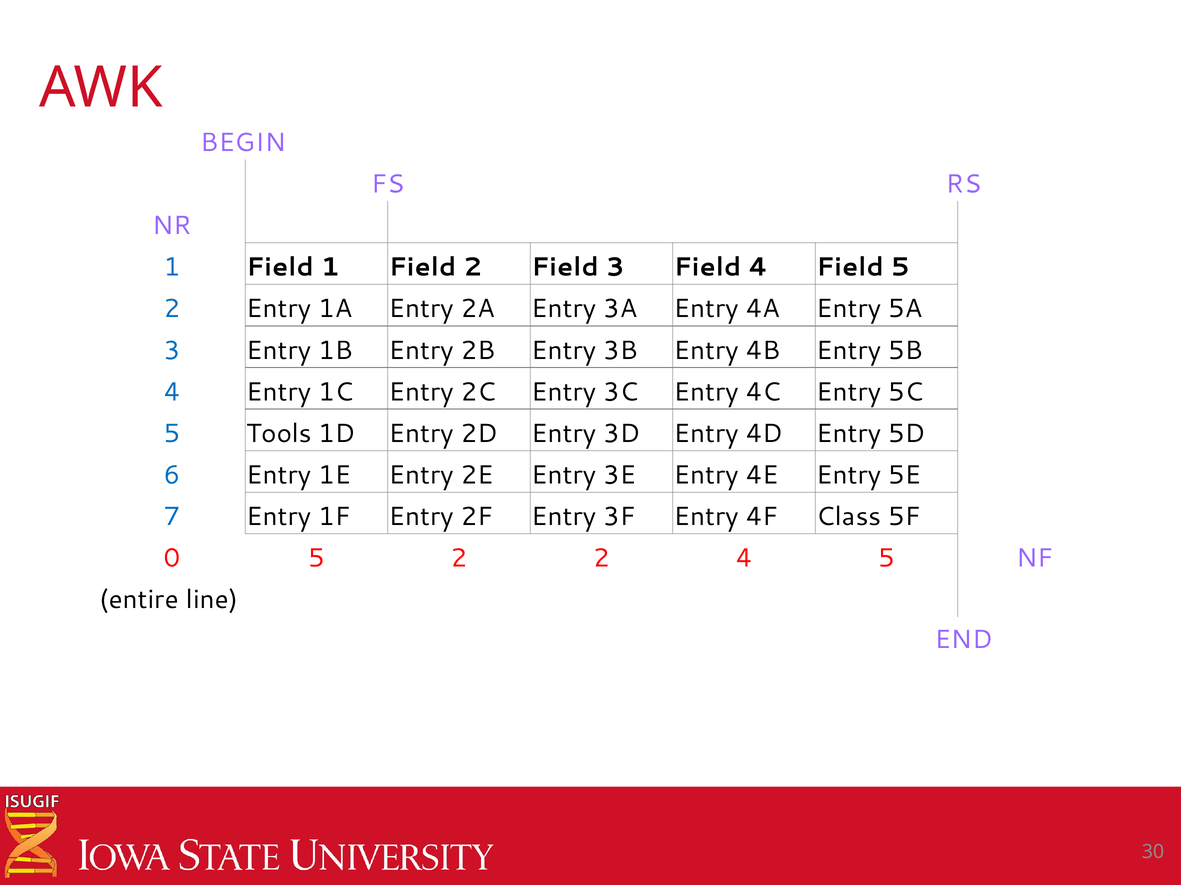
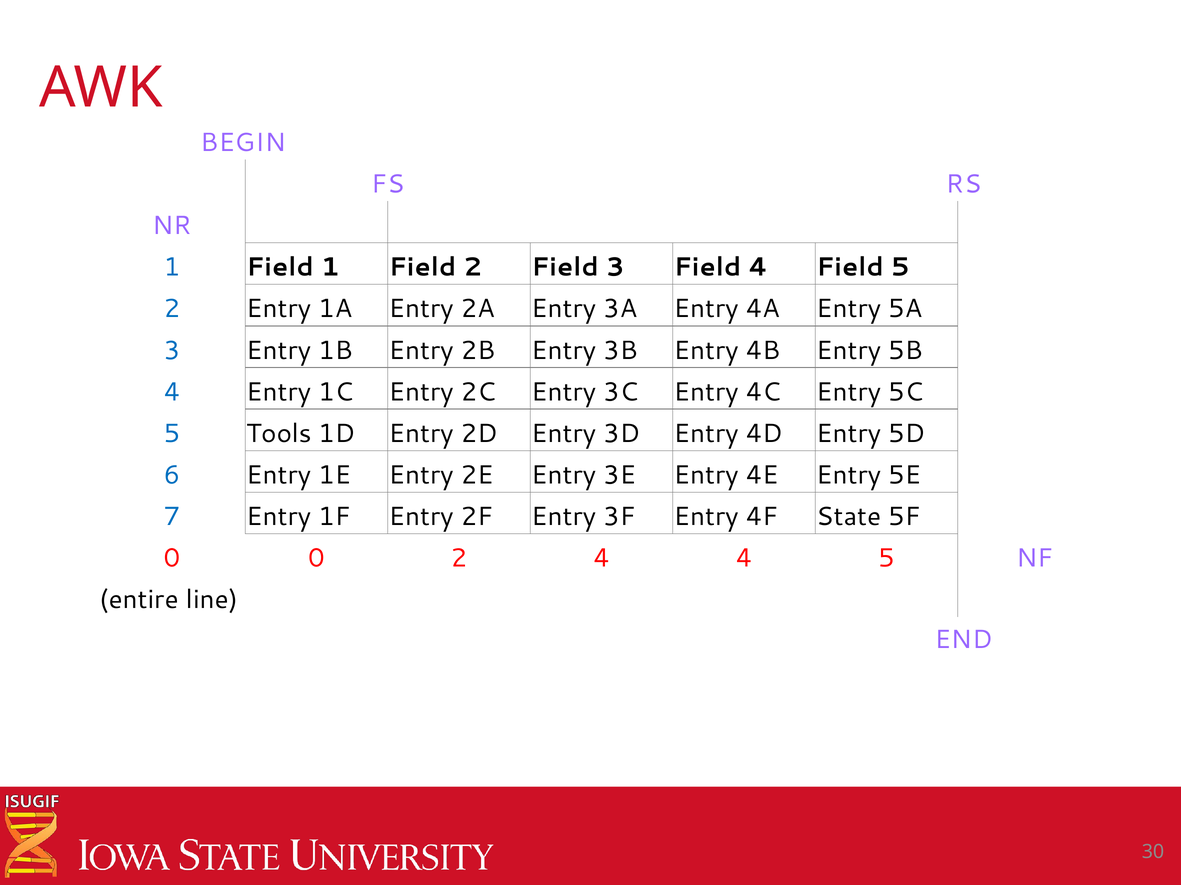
Class: Class -> State
0 5: 5 -> 0
2 2: 2 -> 4
